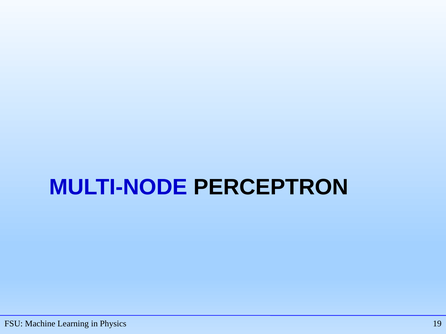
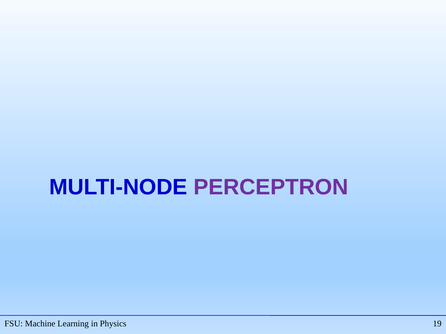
PERCEPTRON colour: black -> purple
